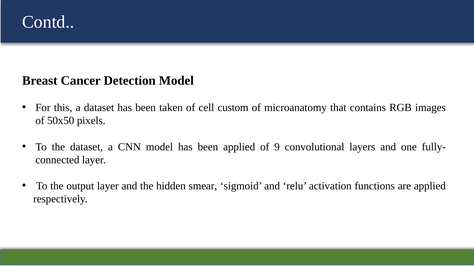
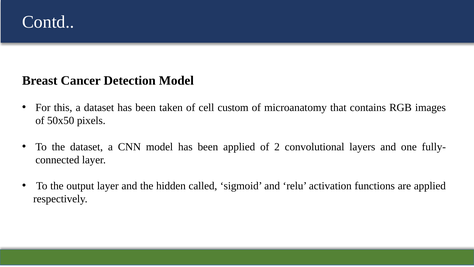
9: 9 -> 2
smear: smear -> called
